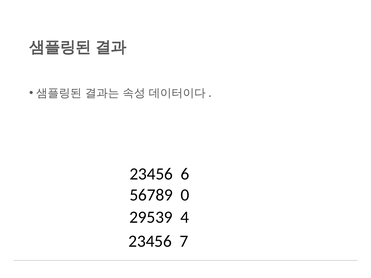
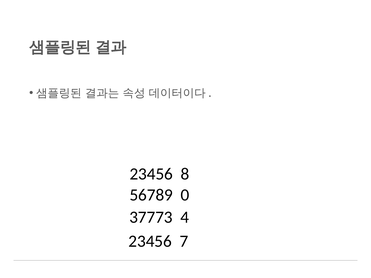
6: 6 -> 8
29539: 29539 -> 37773
